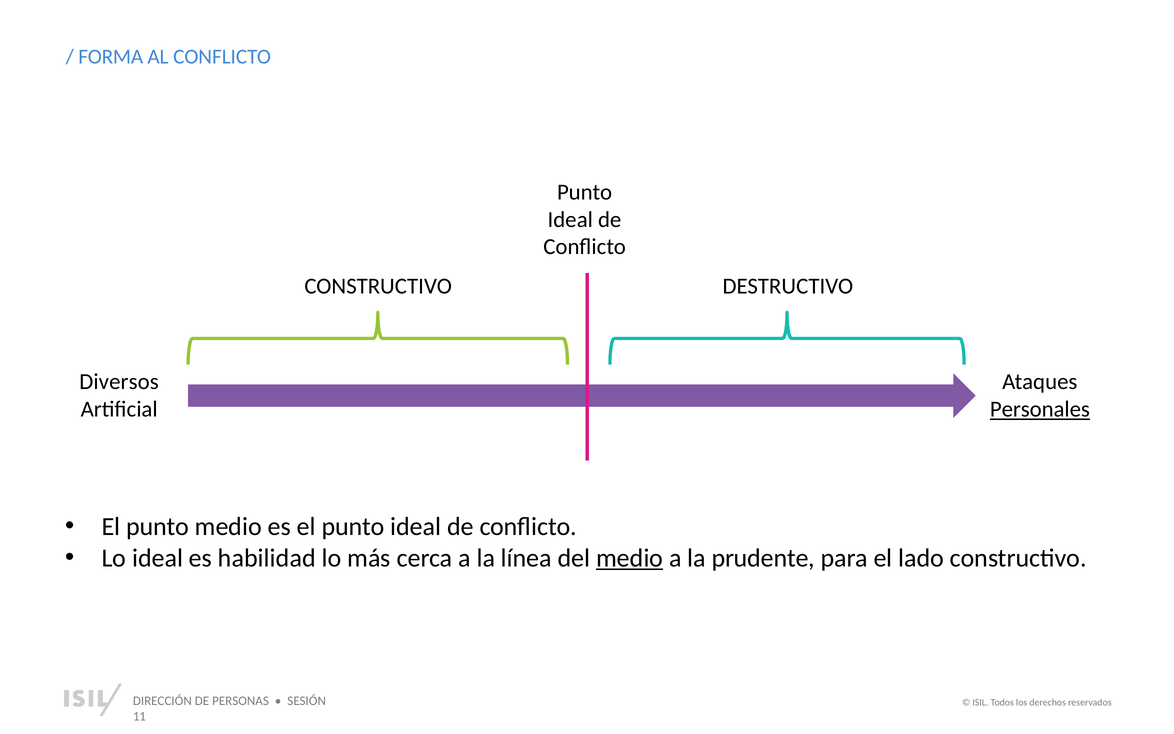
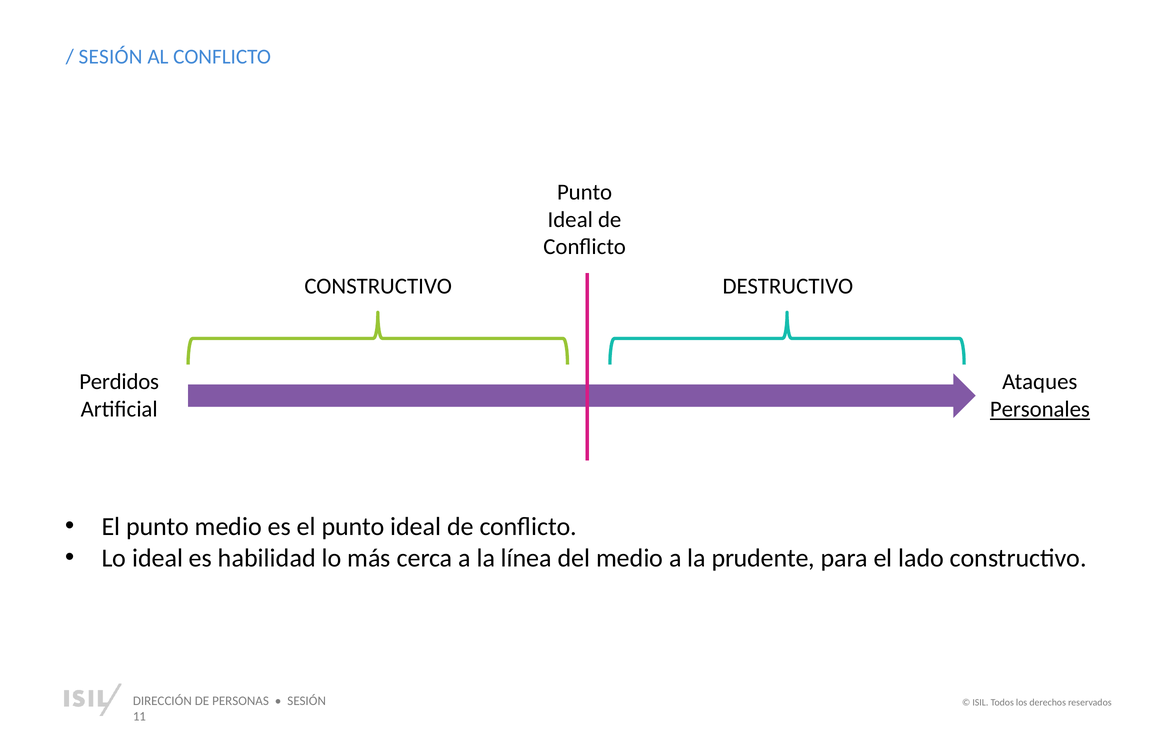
FORMA at (111, 57): FORMA -> SESIÓN
Diversos: Diversos -> Perdidos
medio at (630, 558) underline: present -> none
